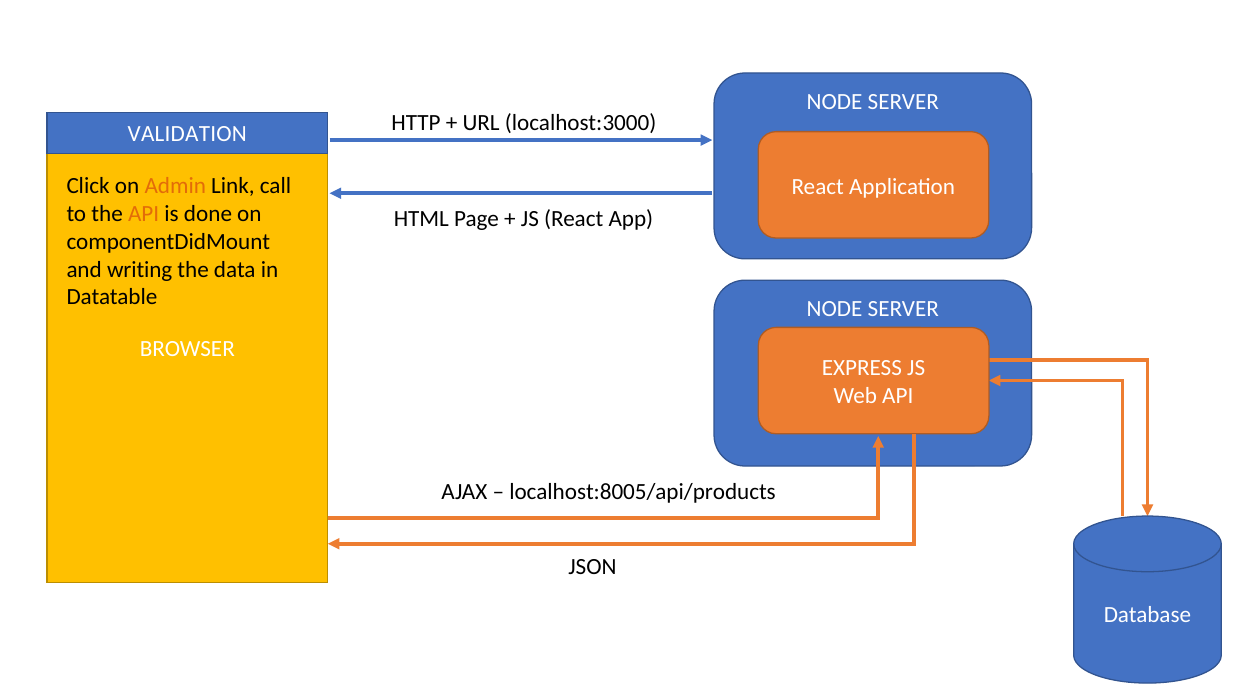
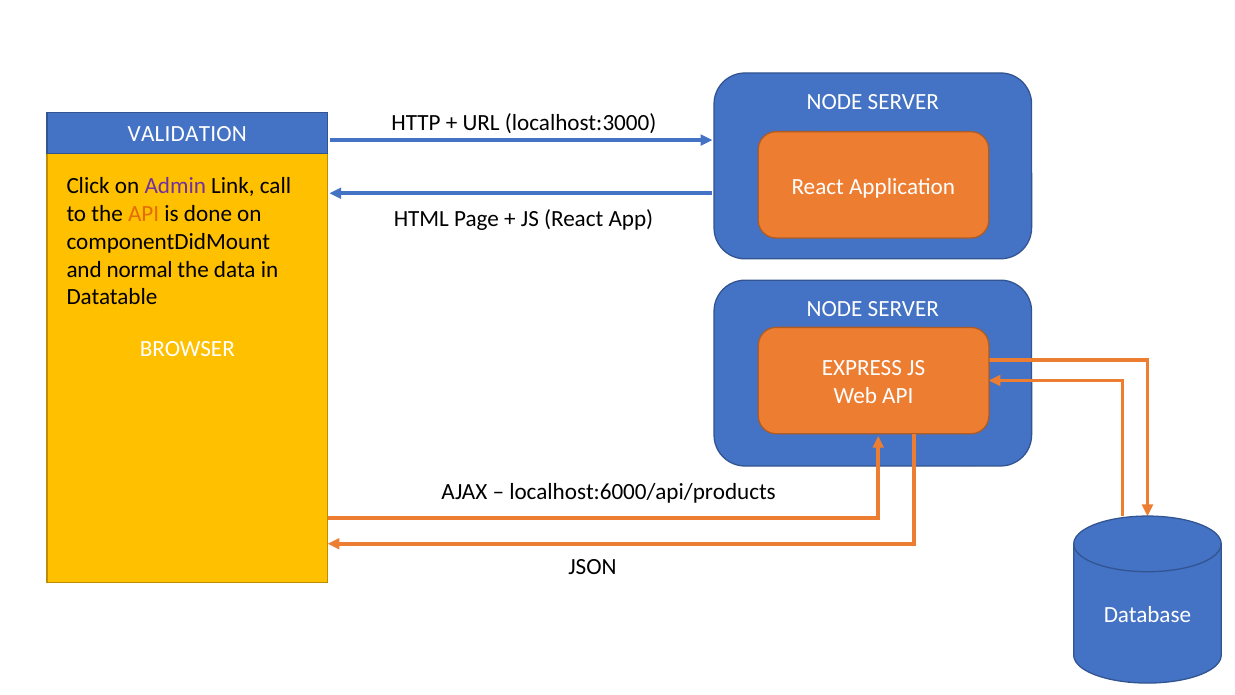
Admin colour: orange -> purple
writing: writing -> normal
localhost:8005/api/products: localhost:8005/api/products -> localhost:6000/api/products
